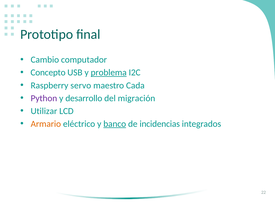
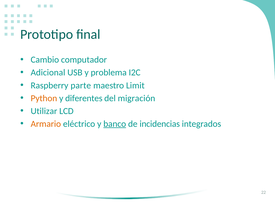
Concepto: Concepto -> Adicional
problema underline: present -> none
servo: servo -> parte
Cada: Cada -> Limit
Python colour: purple -> orange
desarrollo: desarrollo -> diferentes
